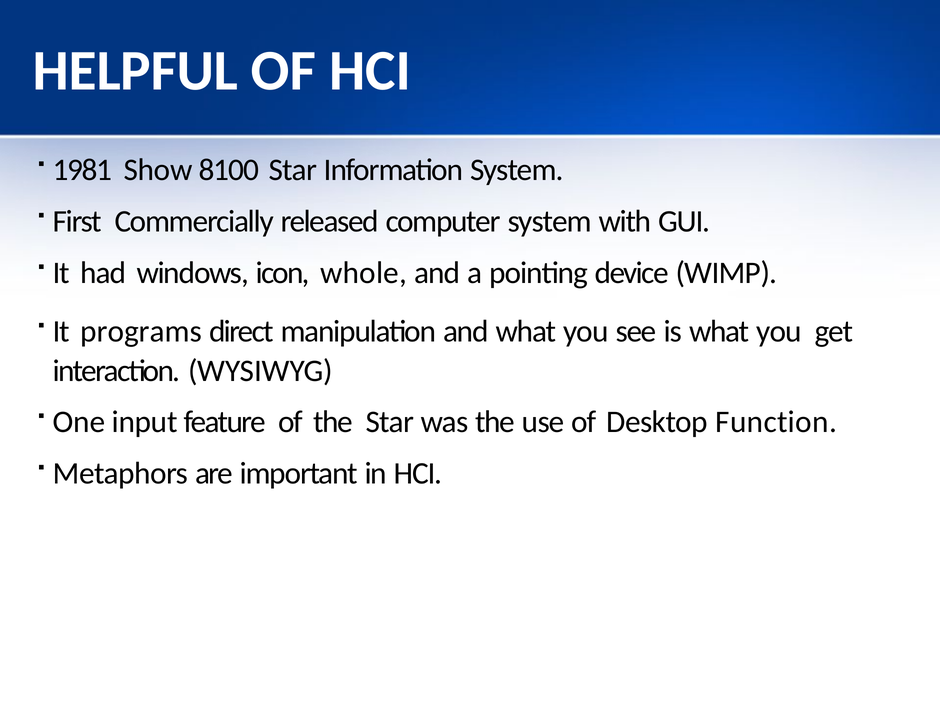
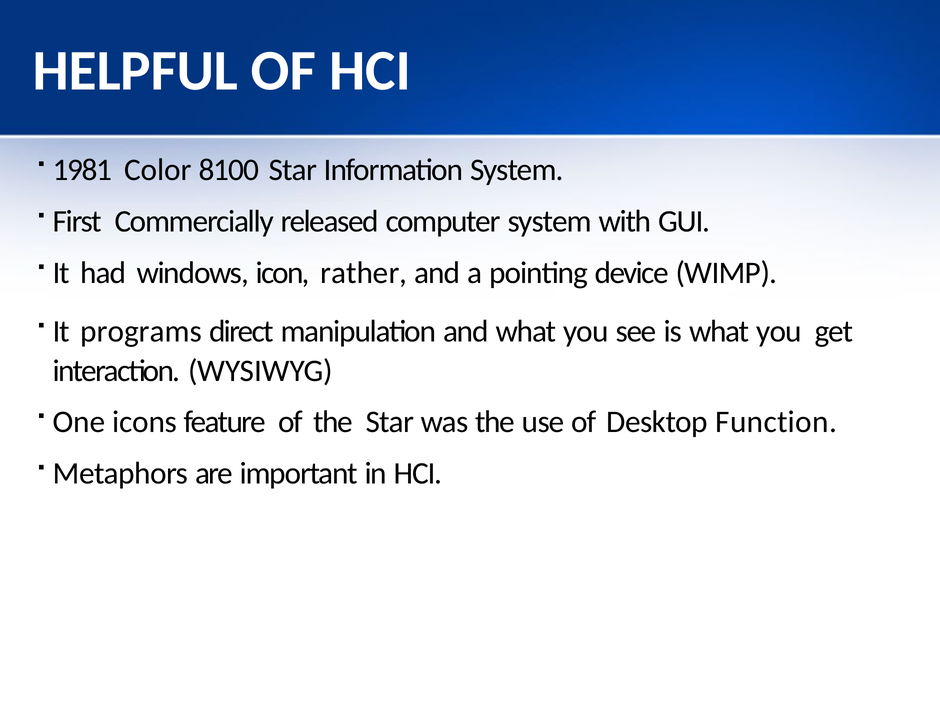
Show: Show -> Color
whole: whole -> rather
input: input -> icons
